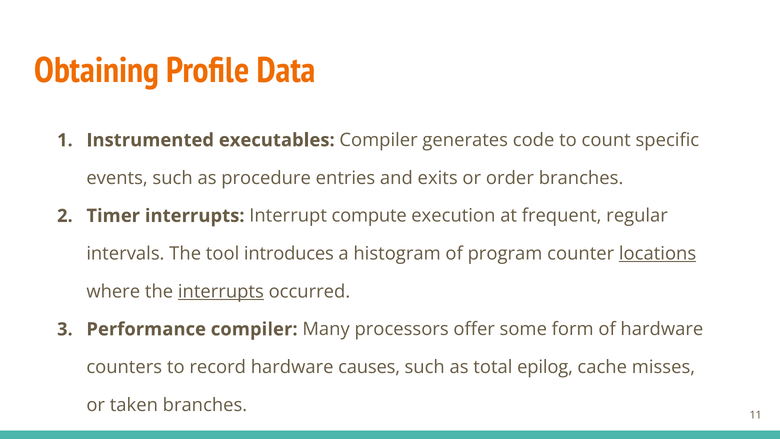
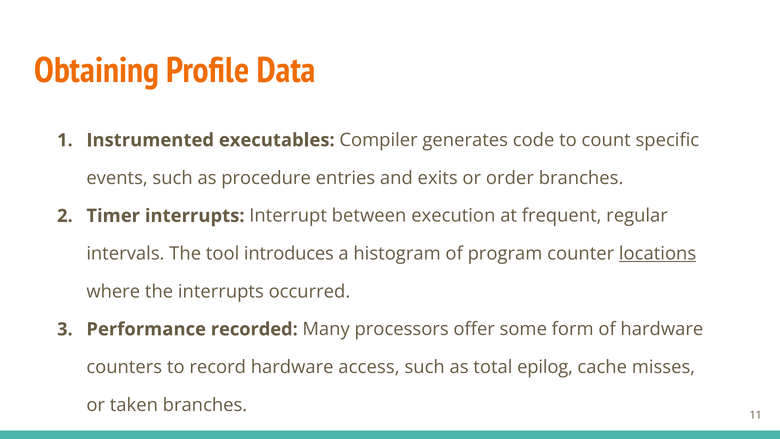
compute: compute -> between
interrupts at (221, 291) underline: present -> none
Performance compiler: compiler -> recorded
causes: causes -> access
